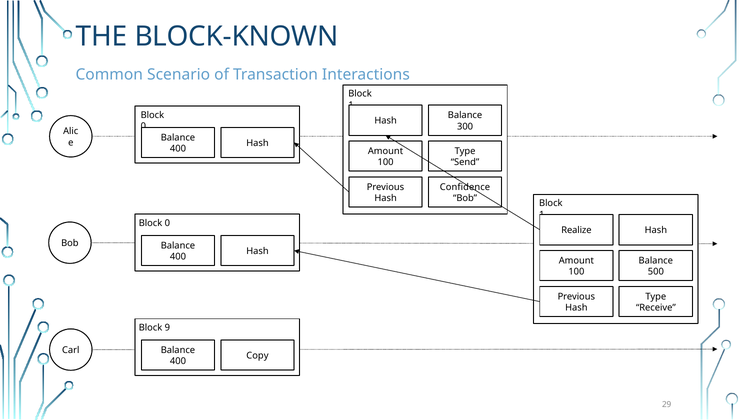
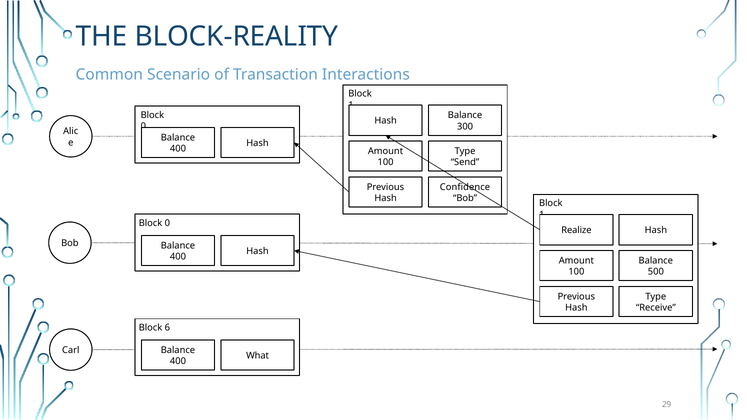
BLOCK-KNOWN: BLOCK-KNOWN -> BLOCK-REALITY
9: 9 -> 6
Copy: Copy -> What
